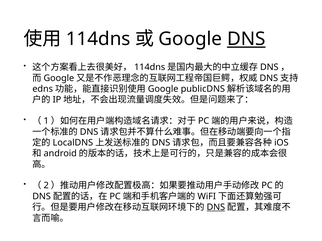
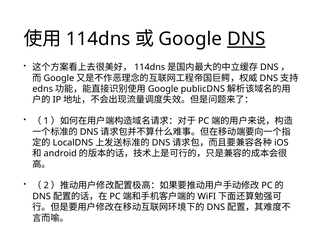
DNS at (216, 208) underline: present -> none
